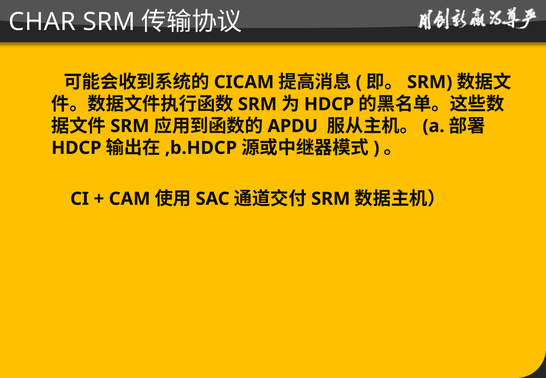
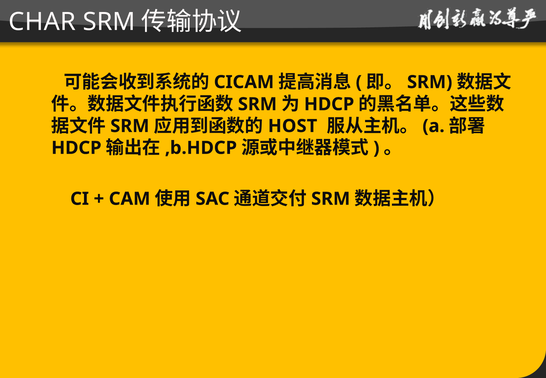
APDU: APDU -> HOST
